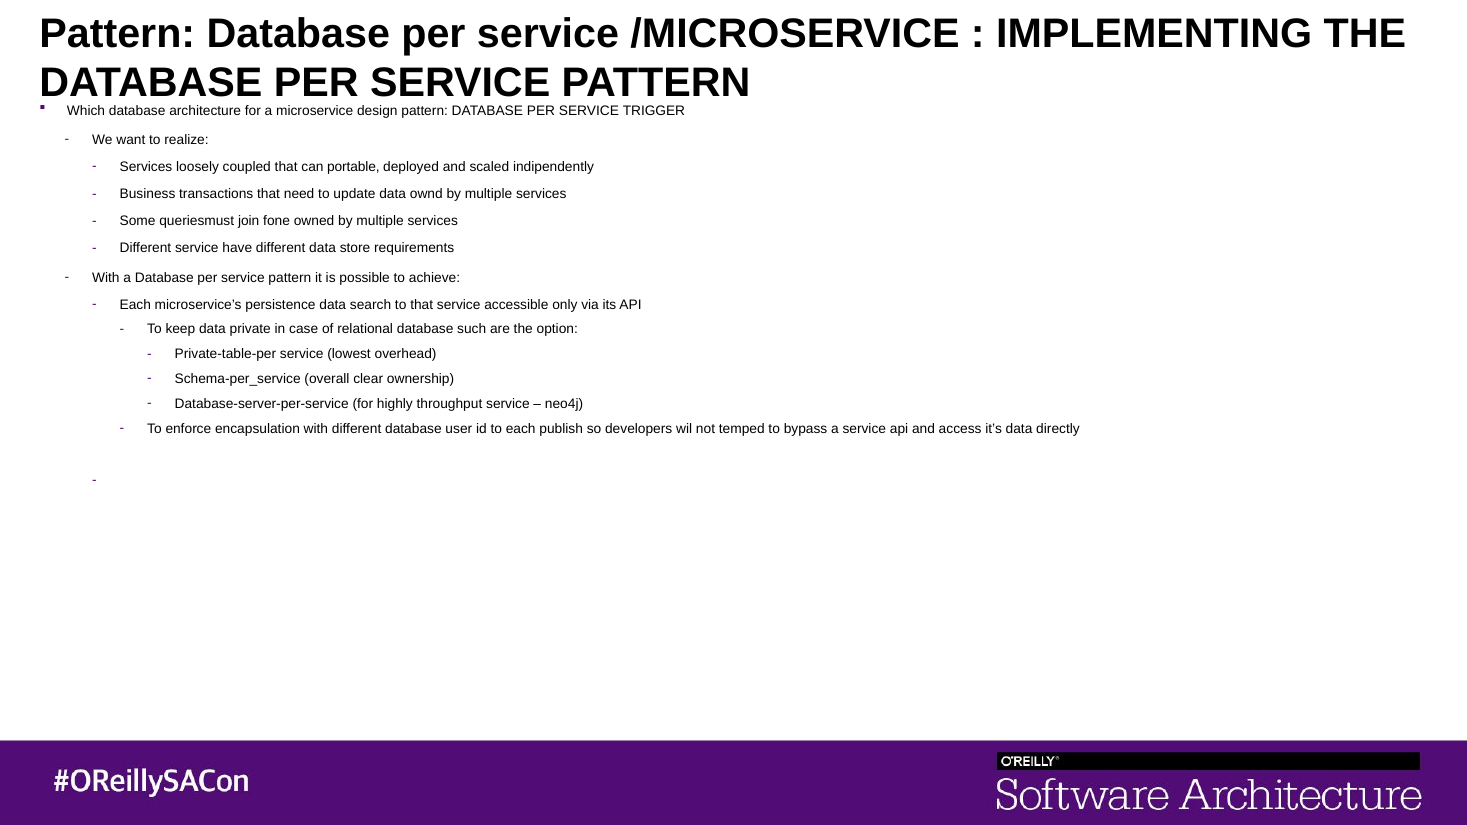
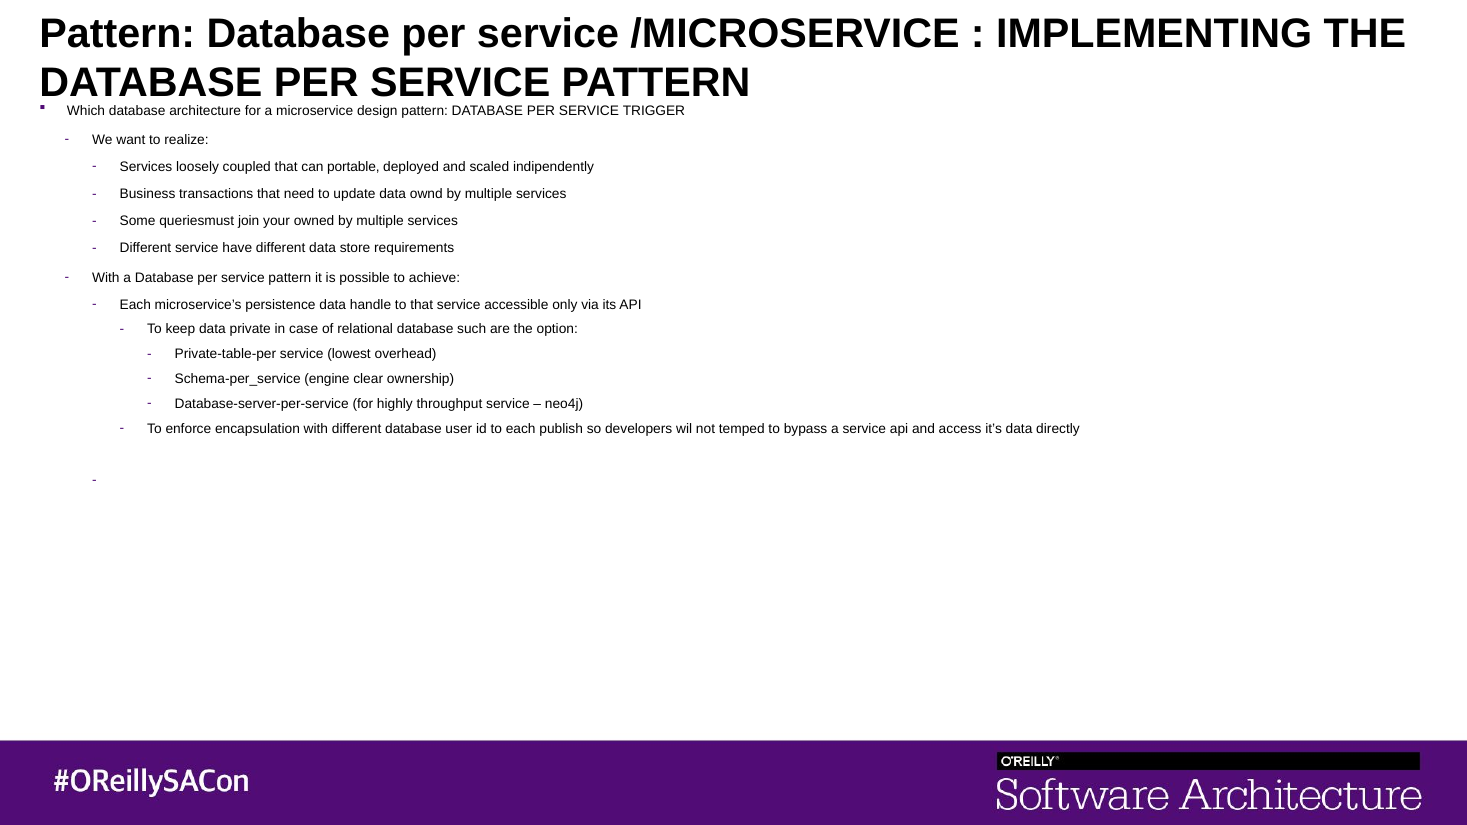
fone: fone -> your
search: search -> handle
overall: overall -> engine
